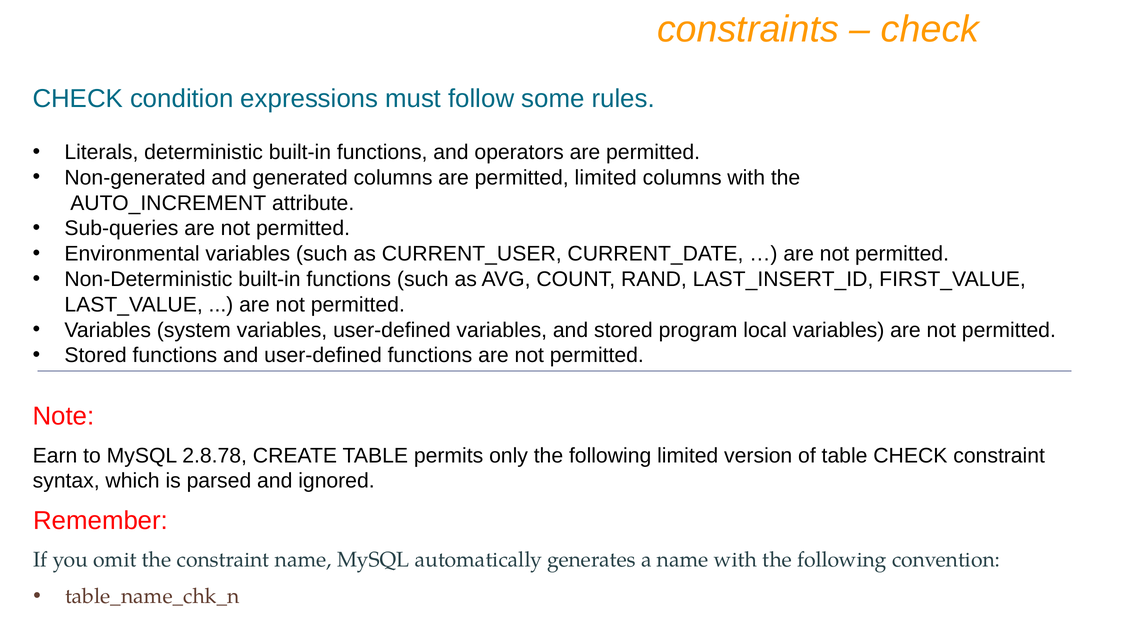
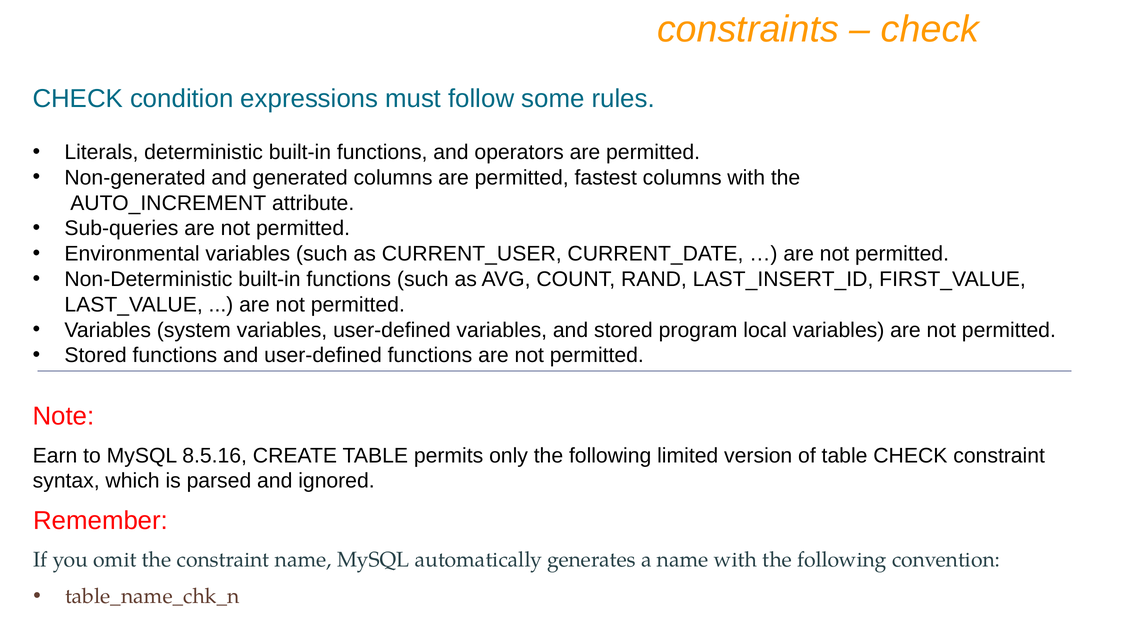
permitted limited: limited -> fastest
2.8.78: 2.8.78 -> 8.5.16
